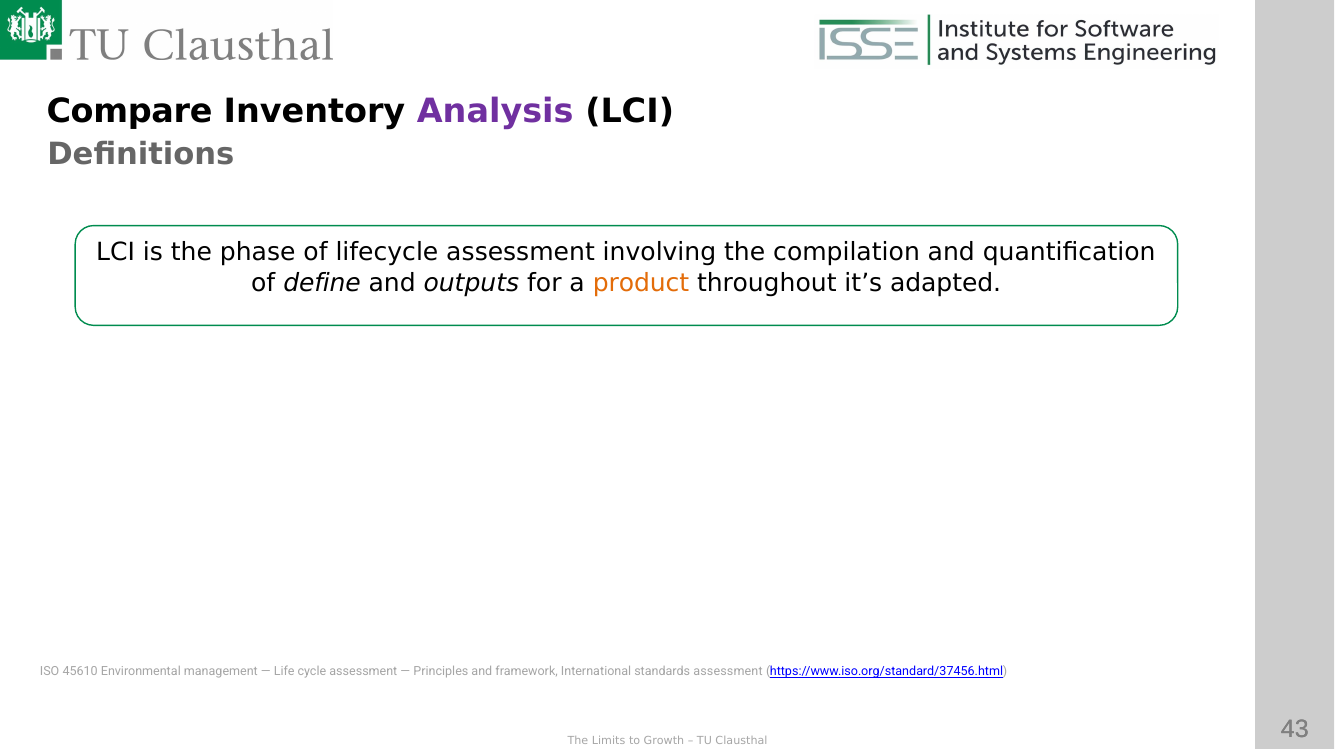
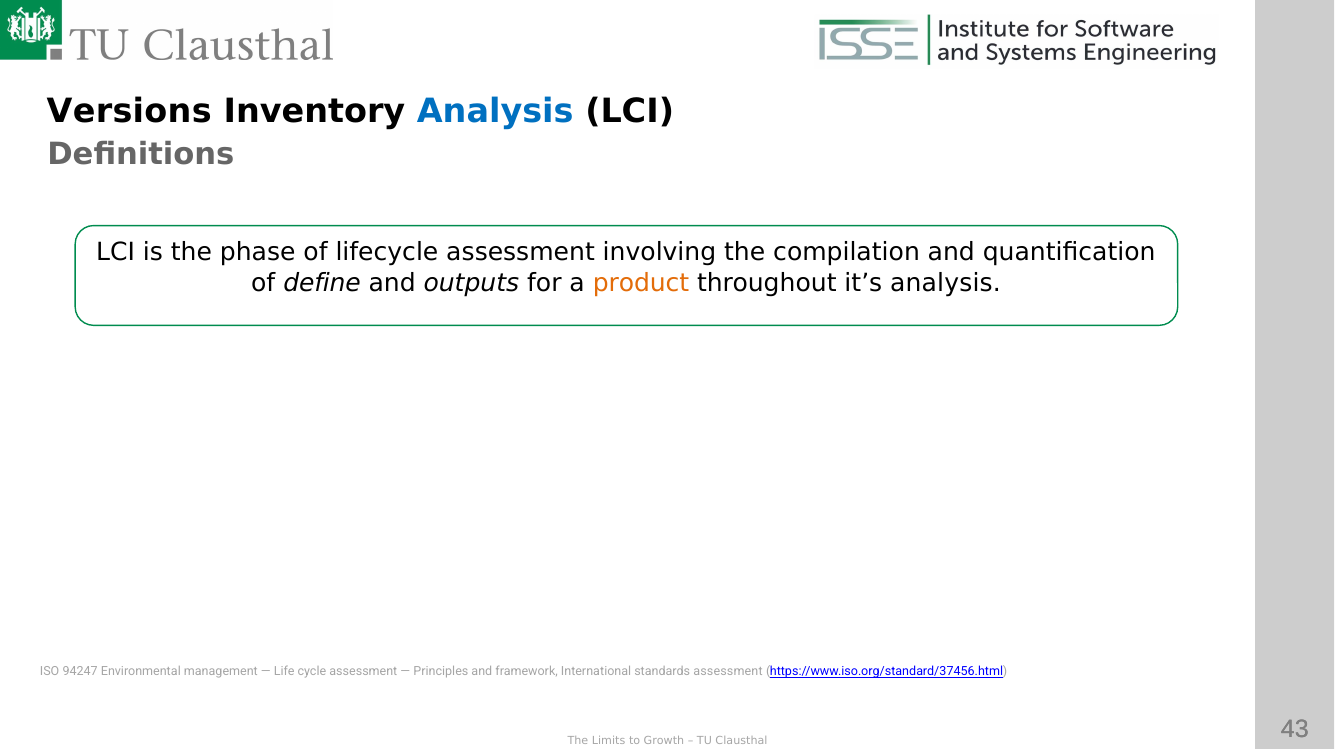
Compare: Compare -> Versions
Analysis at (495, 111) colour: purple -> blue
it’s adapted: adapted -> analysis
45610: 45610 -> 94247
